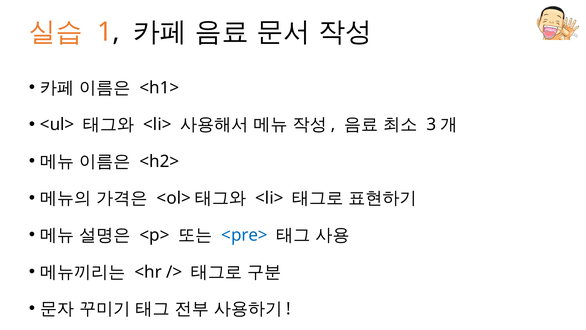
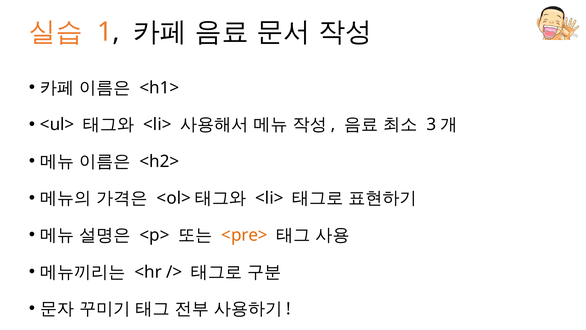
<pre> colour: blue -> orange
